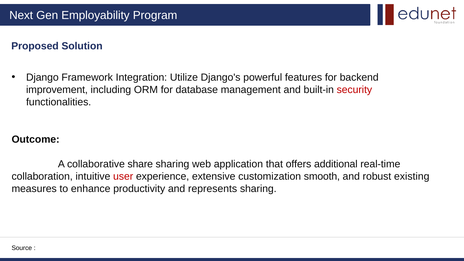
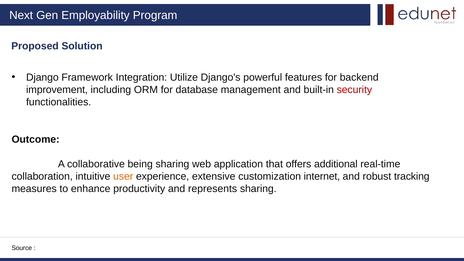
share: share -> being
user colour: red -> orange
smooth: smooth -> internet
existing: existing -> tracking
